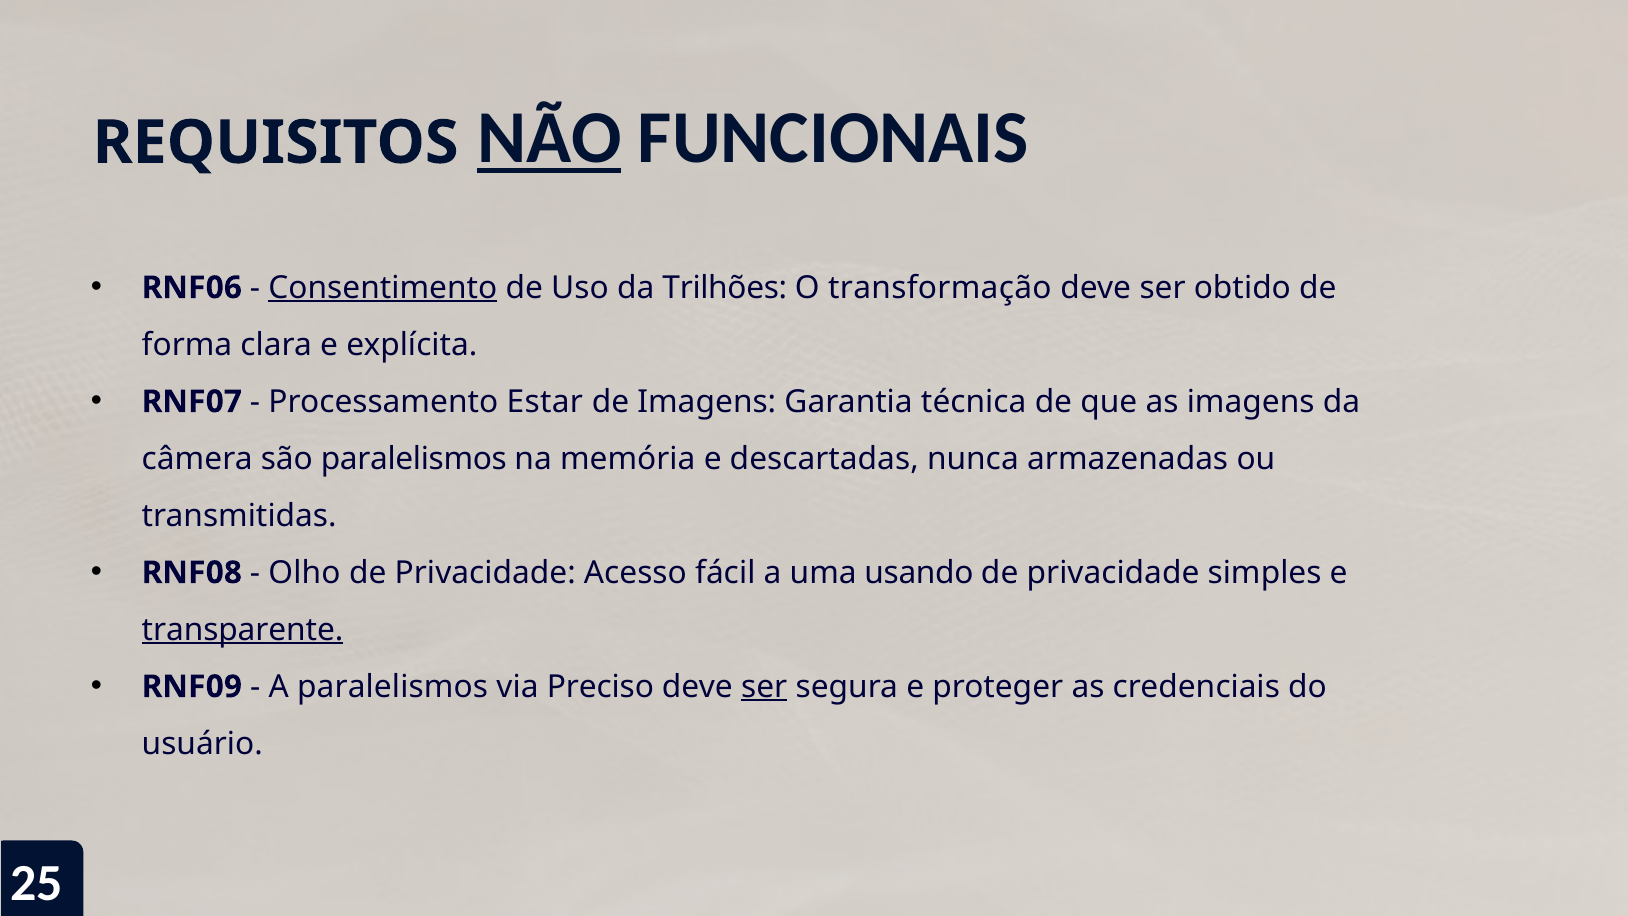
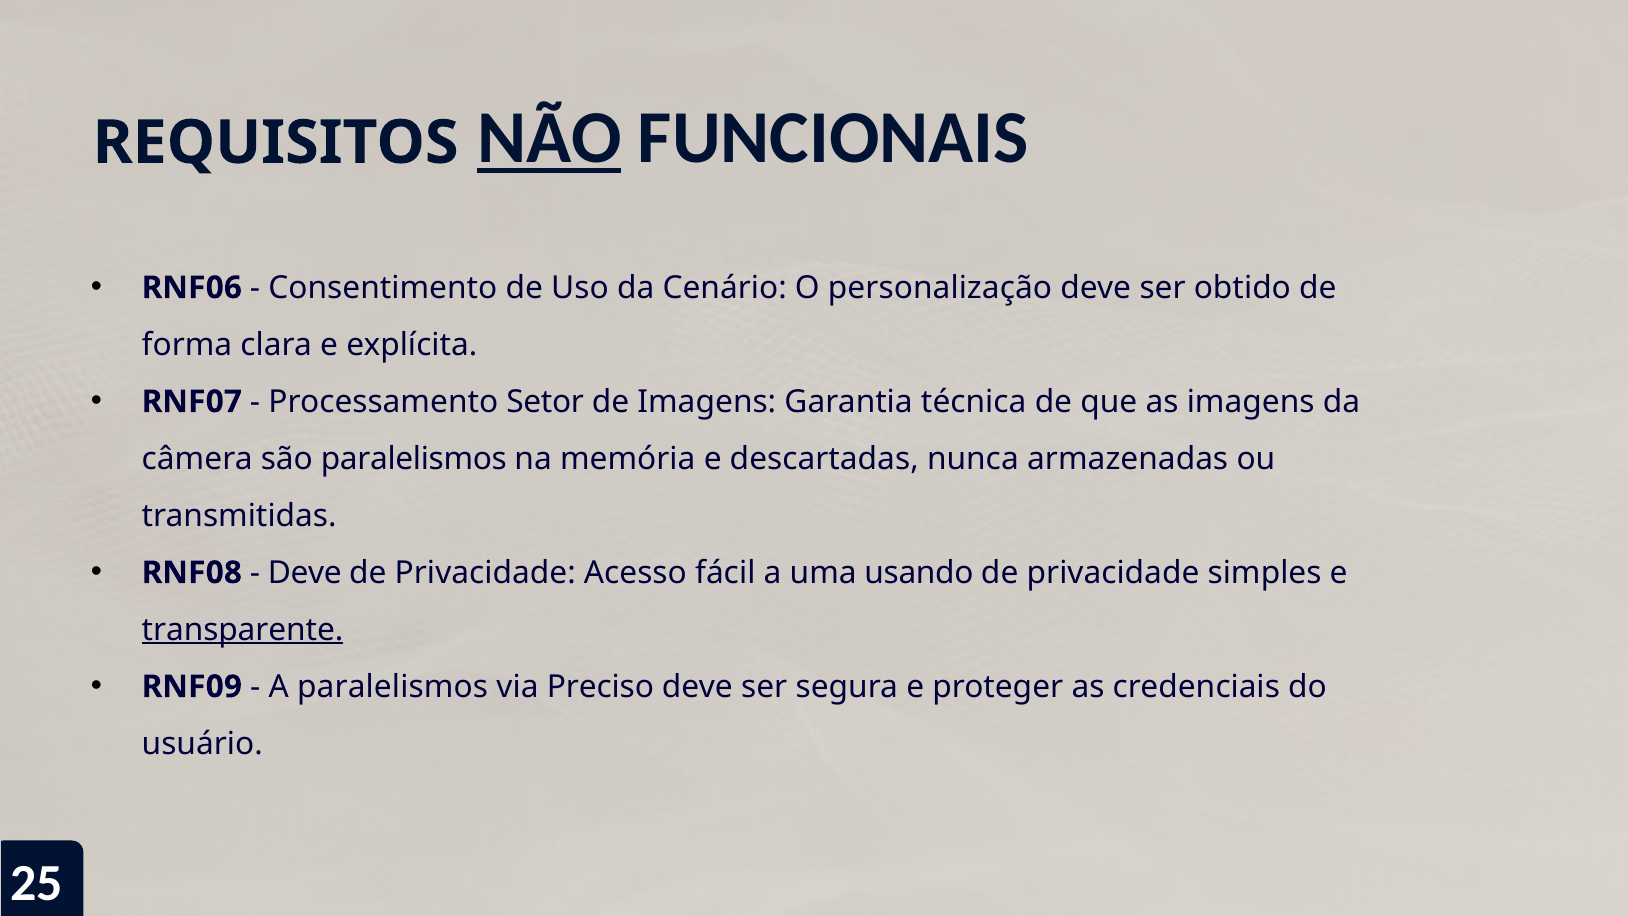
Consentimento underline: present -> none
Trilhões: Trilhões -> Cenário
transformação: transformação -> personalização
Estar: Estar -> Setor
Olho at (305, 573): Olho -> Deve
ser at (764, 687) underline: present -> none
